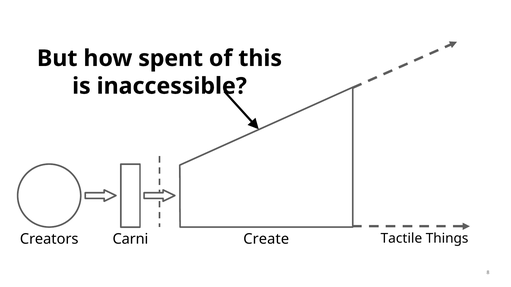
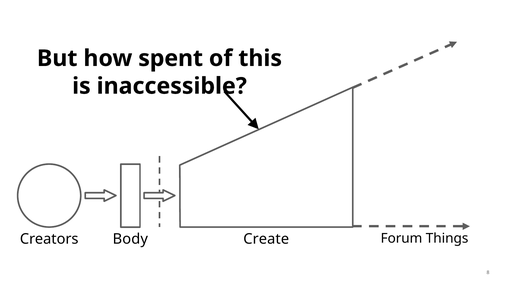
Tactile: Tactile -> Forum
Carni: Carni -> Body
